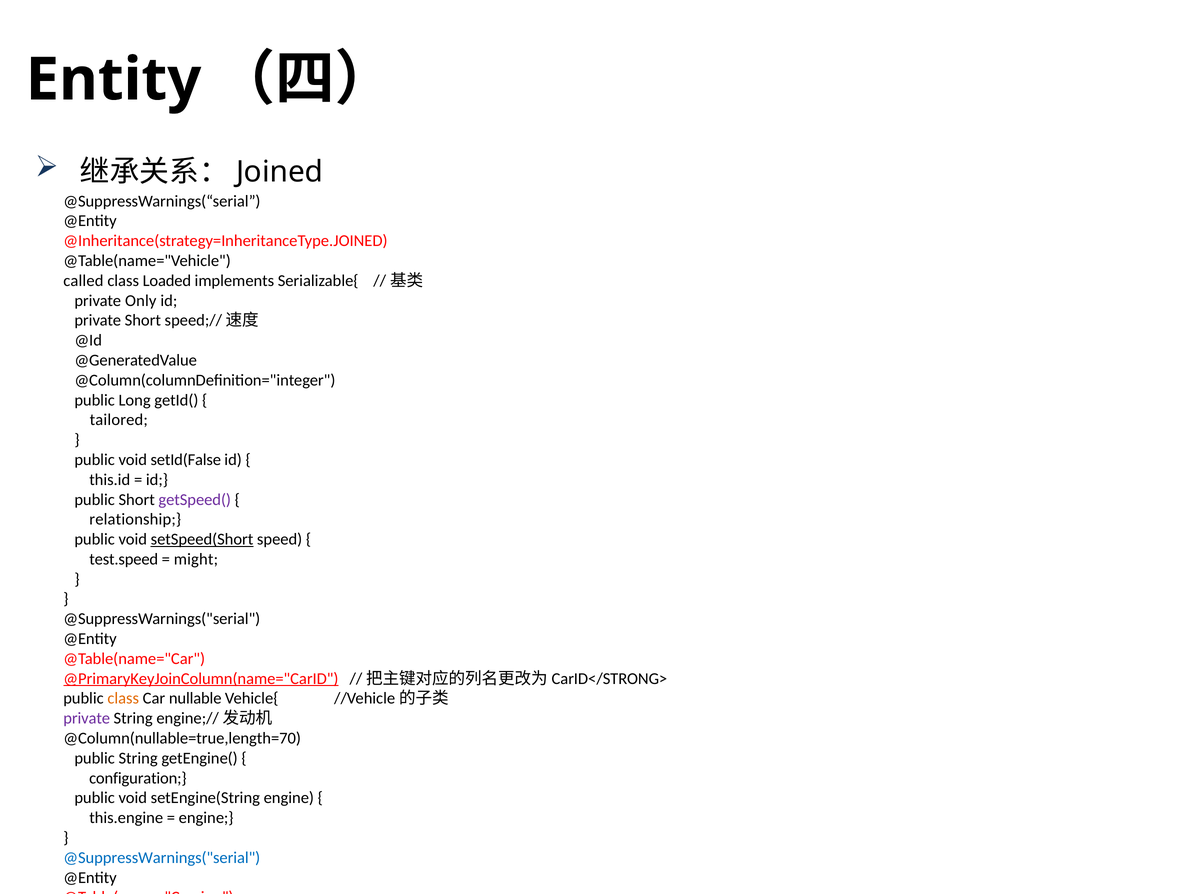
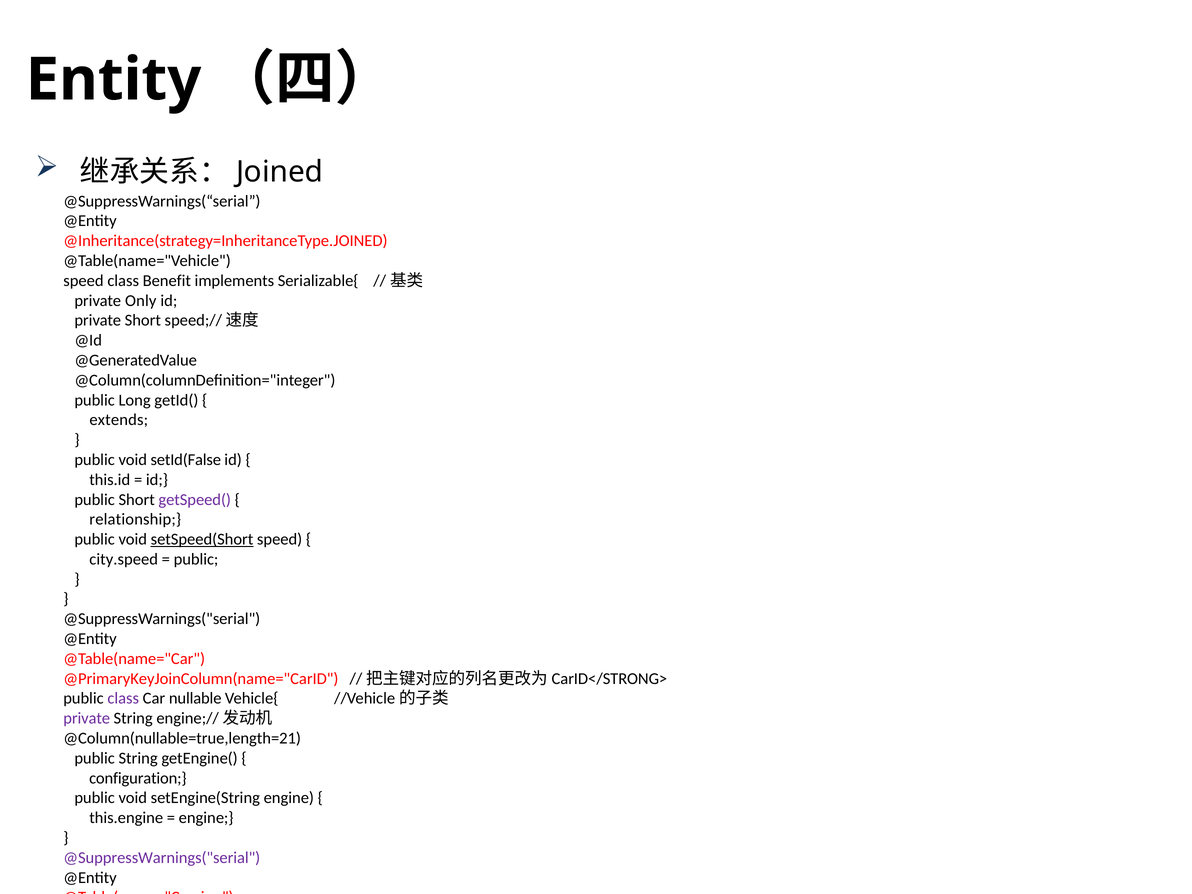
called at (83, 281): called -> speed
Loaded: Loaded -> Benefit
tailored at (119, 420): tailored -> extends
test.speed: test.speed -> city.speed
might at (196, 559): might -> public
@PrimaryKeyJoinColumn(name="CarID underline: present -> none
class at (123, 699) colour: orange -> purple
@Column(nullable=true,length=70: @Column(nullable=true,length=70 -> @Column(nullable=true,length=21
@SuppressWarnings("serial at (162, 858) colour: blue -> purple
